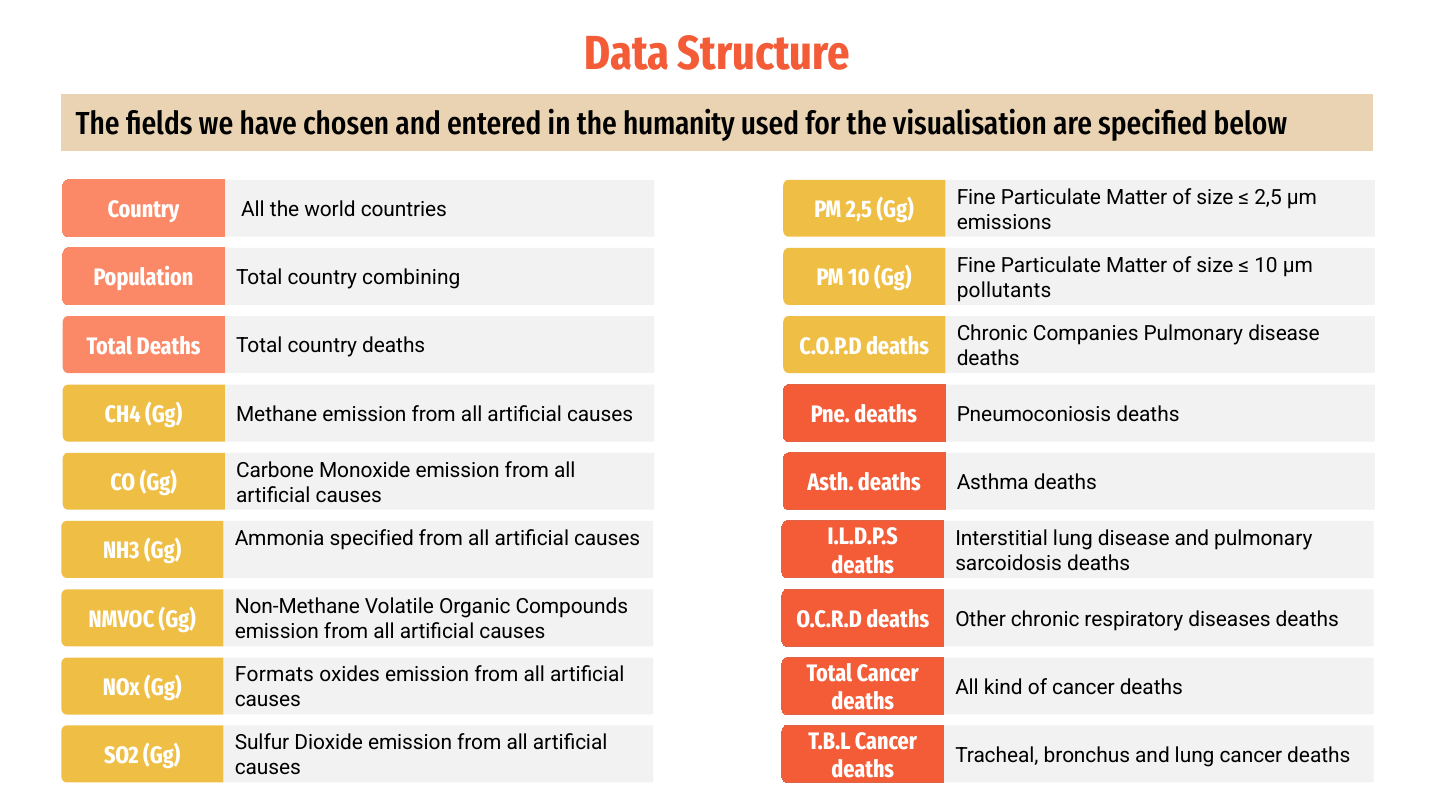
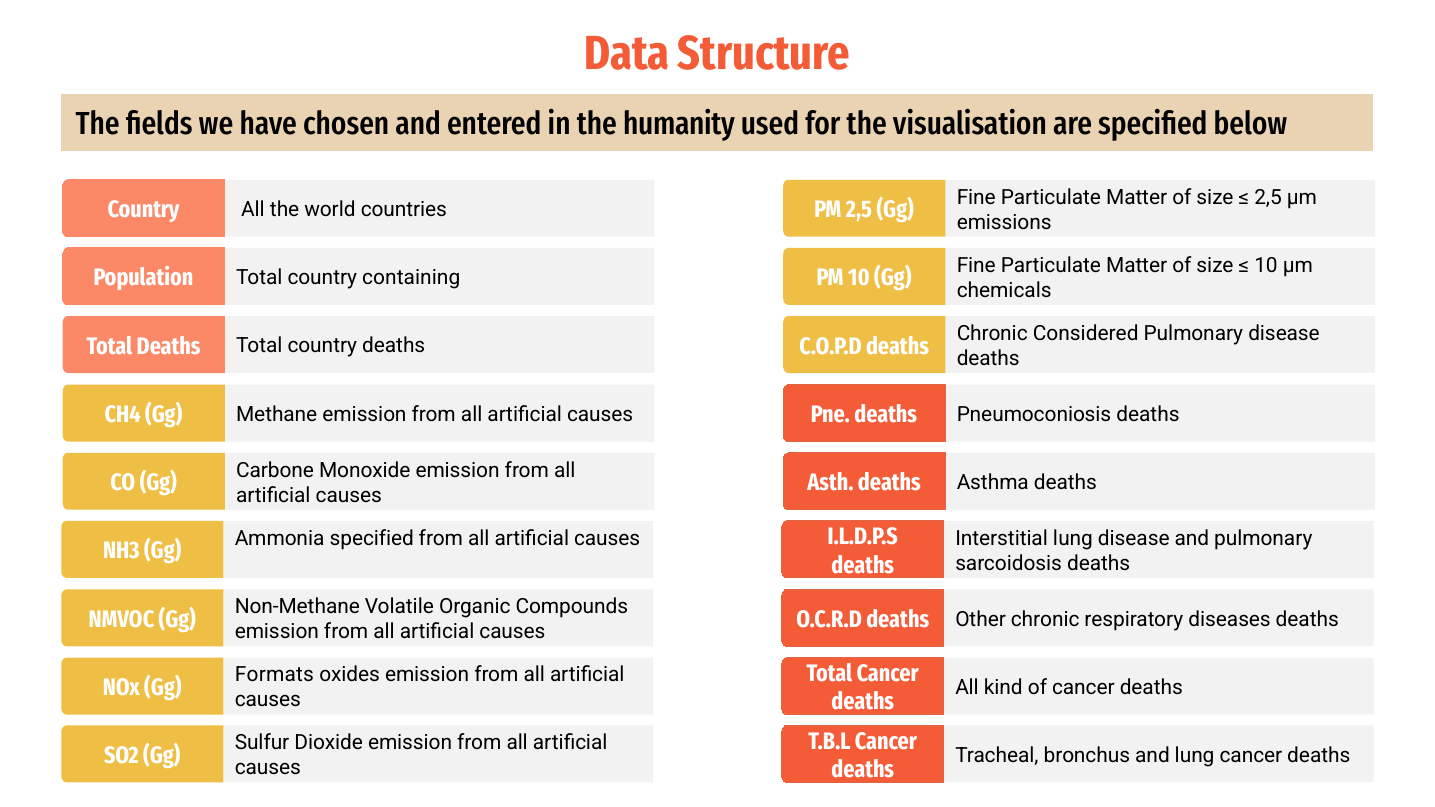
combining: combining -> containing
pollutants: pollutants -> chemicals
Companies: Companies -> Considered
